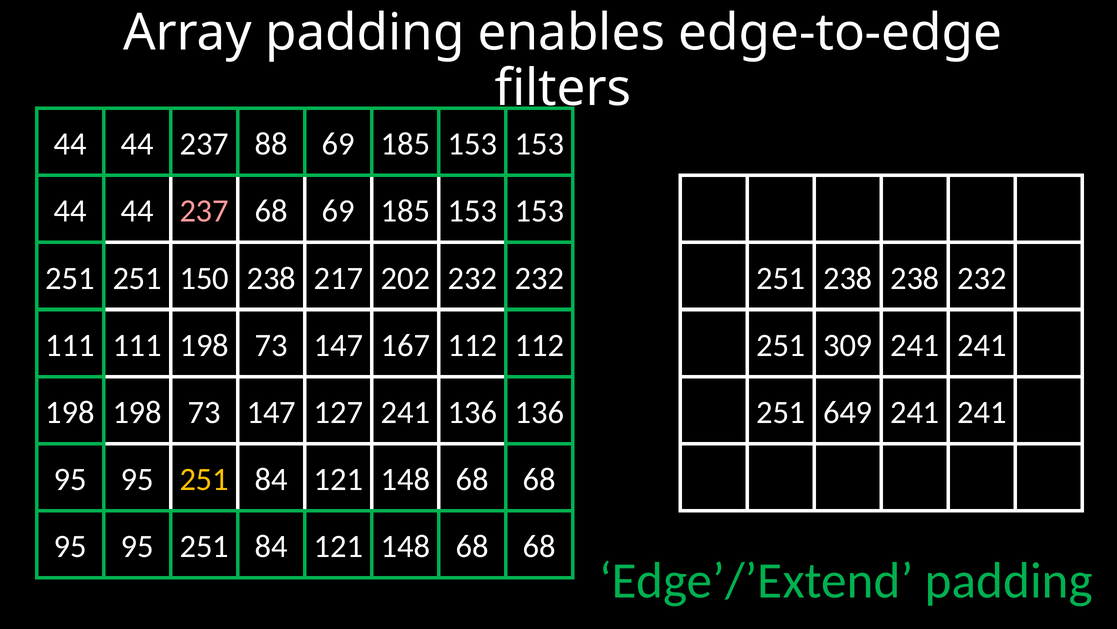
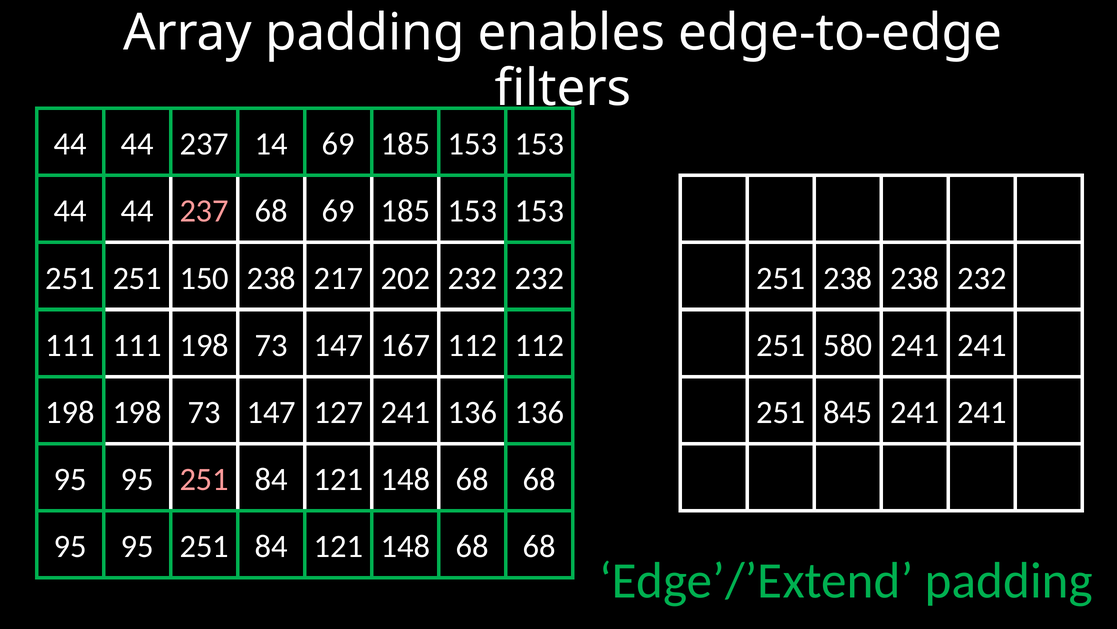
88: 88 -> 14
309: 309 -> 580
649: 649 -> 845
251 at (204, 479) colour: yellow -> pink
